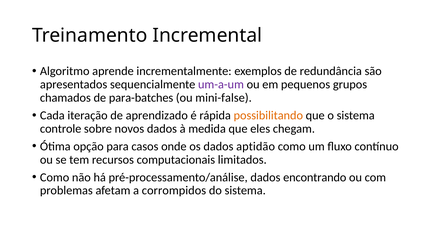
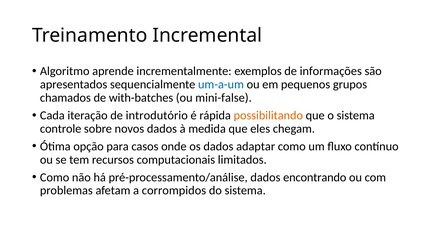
redundância: redundância -> informações
um-a-um colour: purple -> blue
para-batches: para-batches -> with-batches
aprendizado: aprendizado -> introdutório
aptidão: aptidão -> adaptar
